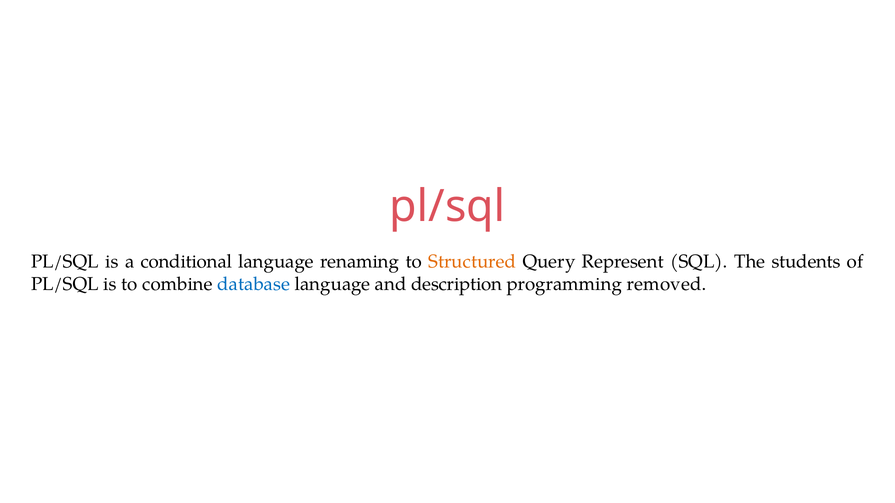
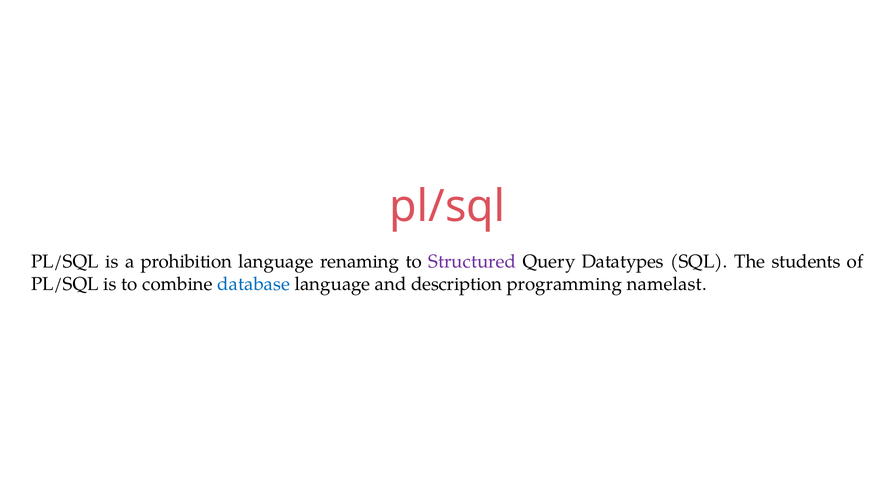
conditional: conditional -> prohibition
Structured colour: orange -> purple
Represent: Represent -> Datatypes
removed: removed -> namelast
